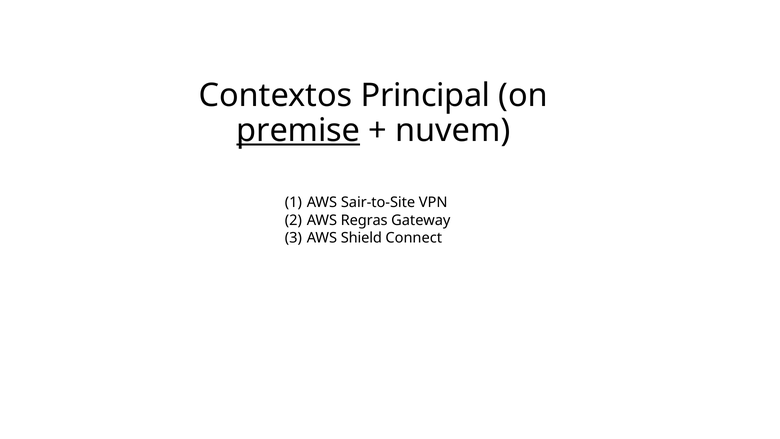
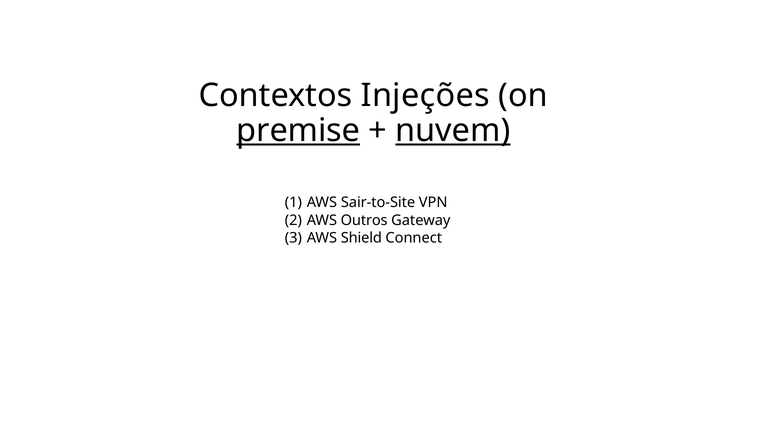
Principal: Principal -> Injeções
nuvem underline: none -> present
Regras: Regras -> Outros
